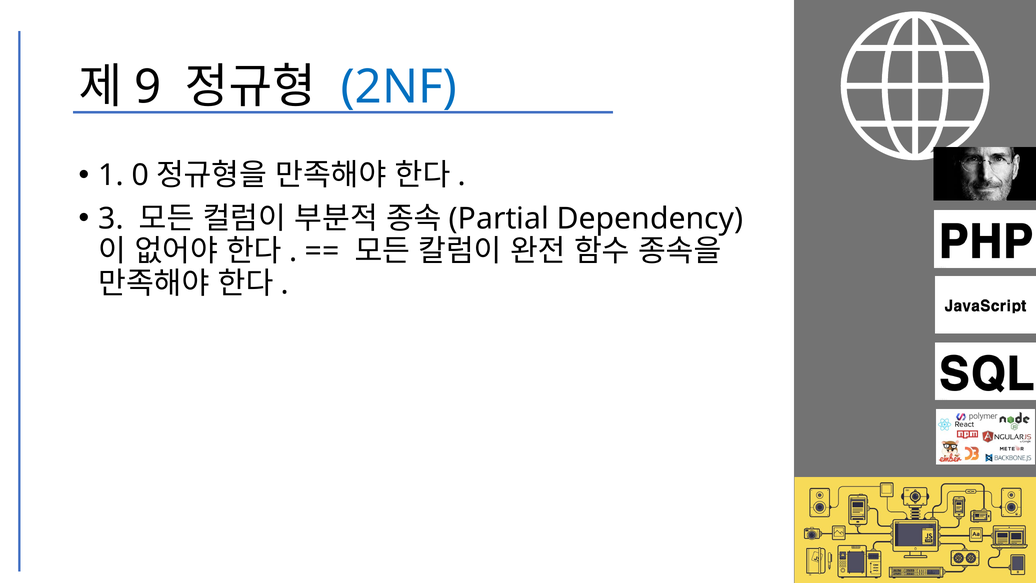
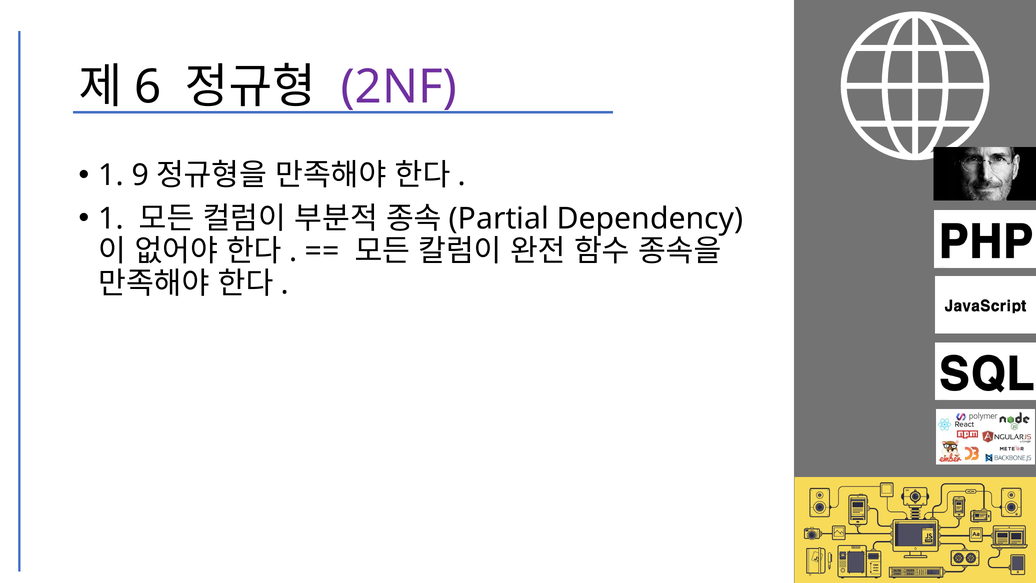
9: 9 -> 6
2NF colour: blue -> purple
0: 0 -> 9
3 at (111, 219): 3 -> 1
